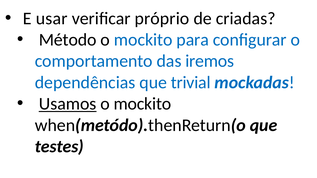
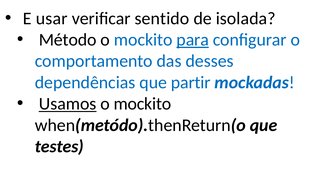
próprio: próprio -> sentido
criadas: criadas -> isolada
para underline: none -> present
iremos: iremos -> desses
trivial: trivial -> partir
